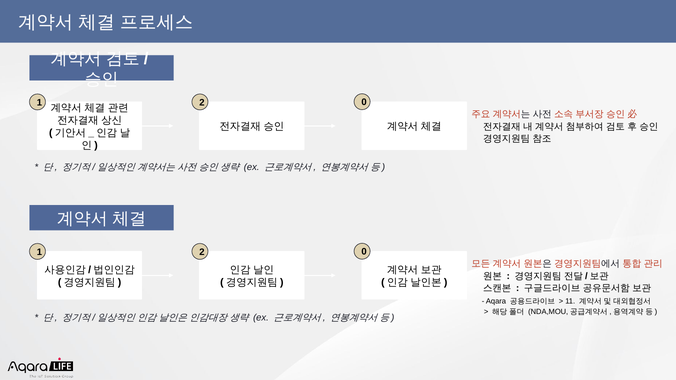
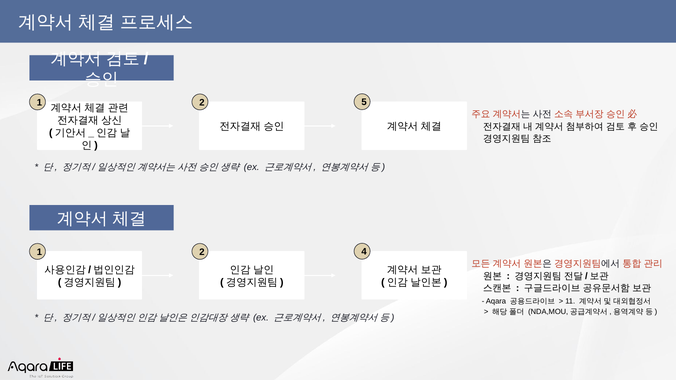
0 at (364, 102): 0 -> 5
0 at (364, 252): 0 -> 4
